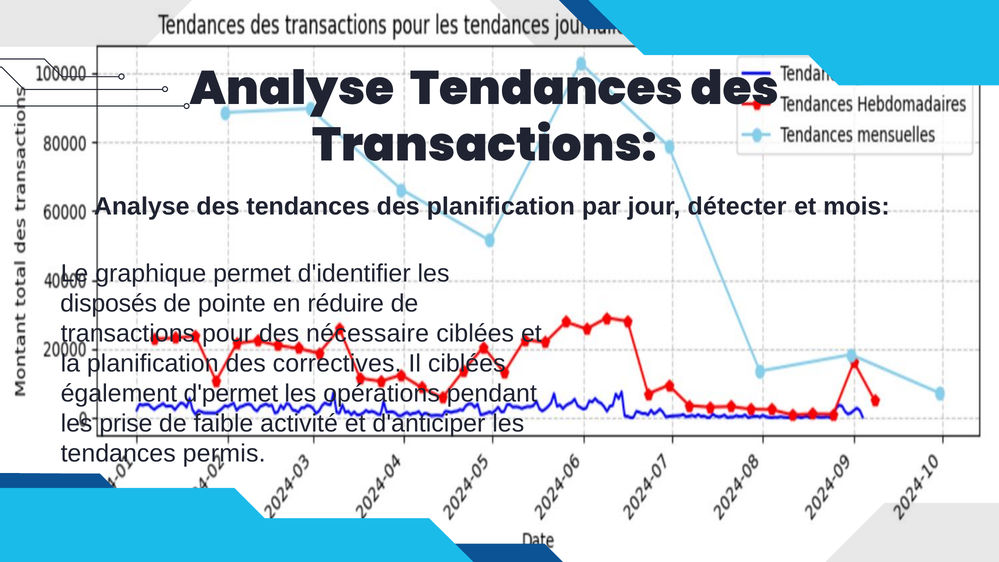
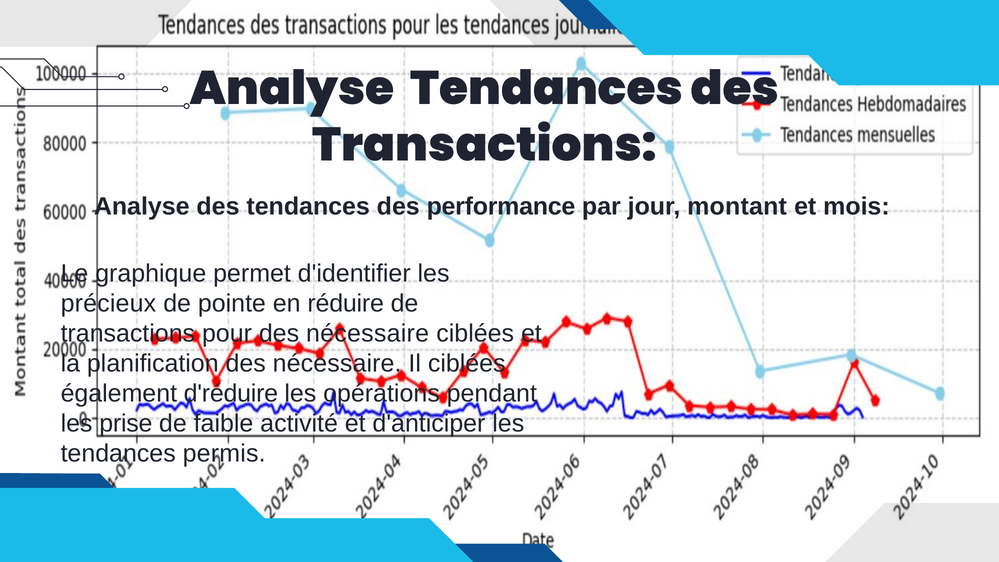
des planification: planification -> performance
détecter: détecter -> montant
disposés: disposés -> précieux
planification des correctives: correctives -> nécessaire
d'permet: d'permet -> d'réduire
